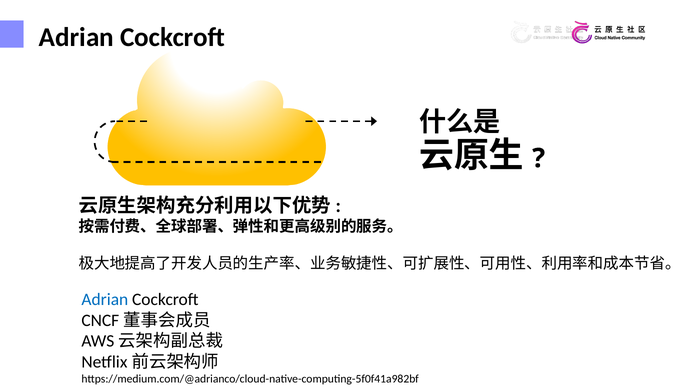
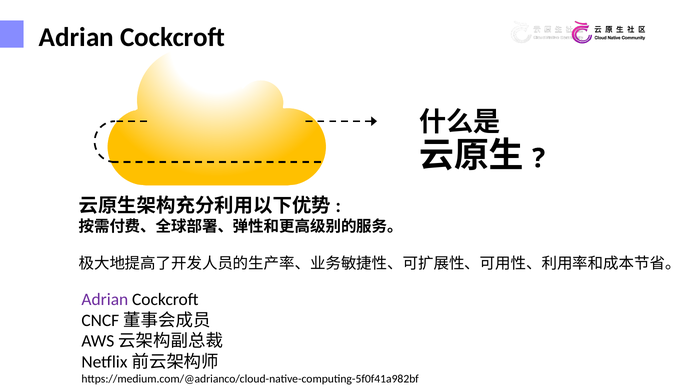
Adrian at (105, 299) colour: blue -> purple
